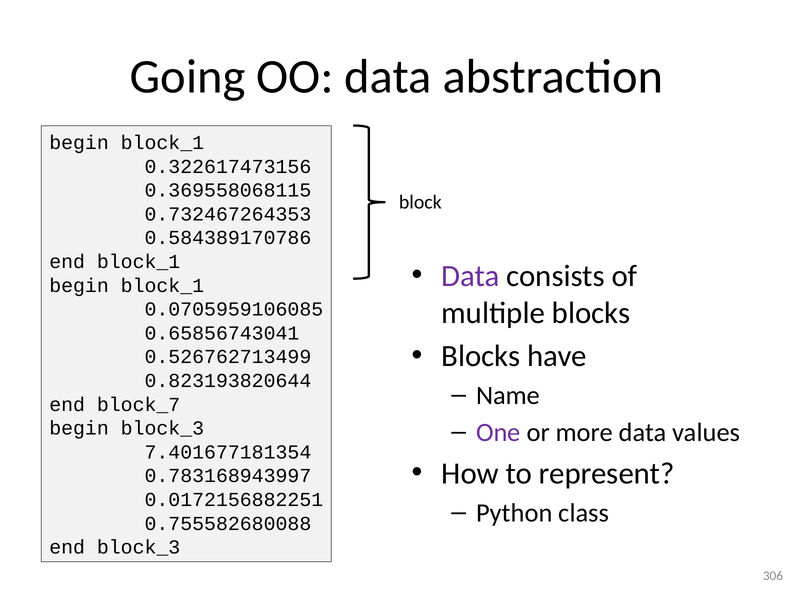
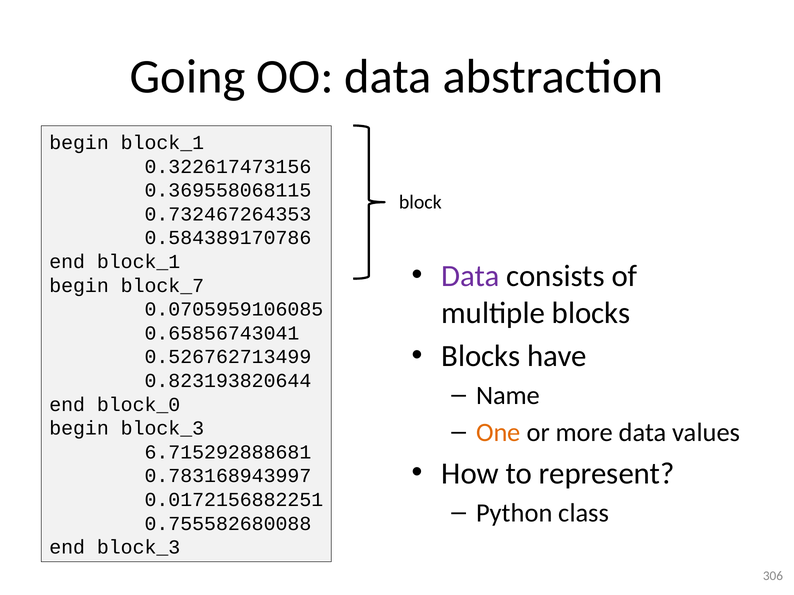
block_1 at (162, 286): block_1 -> block_7
block_7: block_7 -> block_0
One colour: purple -> orange
7.401677181354: 7.401677181354 -> 6.715292888681
